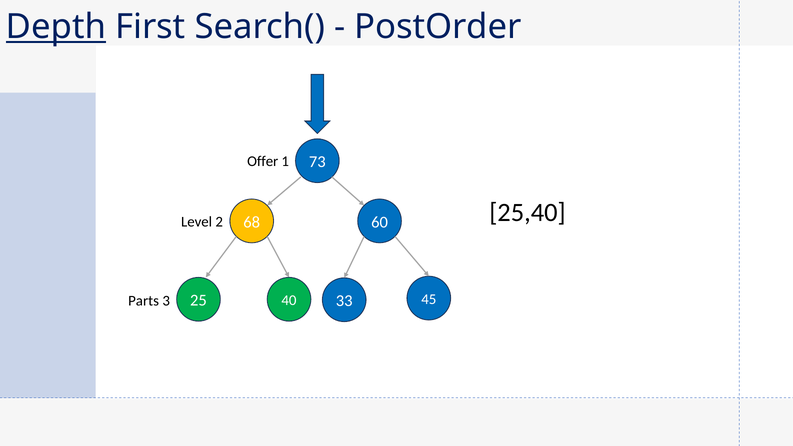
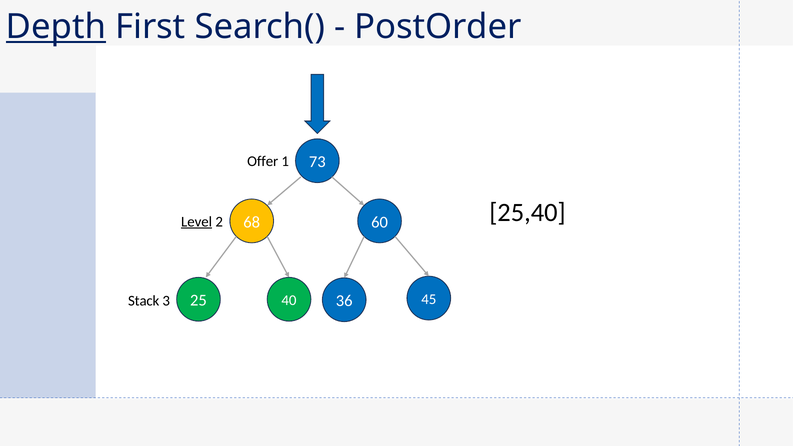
Level underline: none -> present
33: 33 -> 36
Parts: Parts -> Stack
